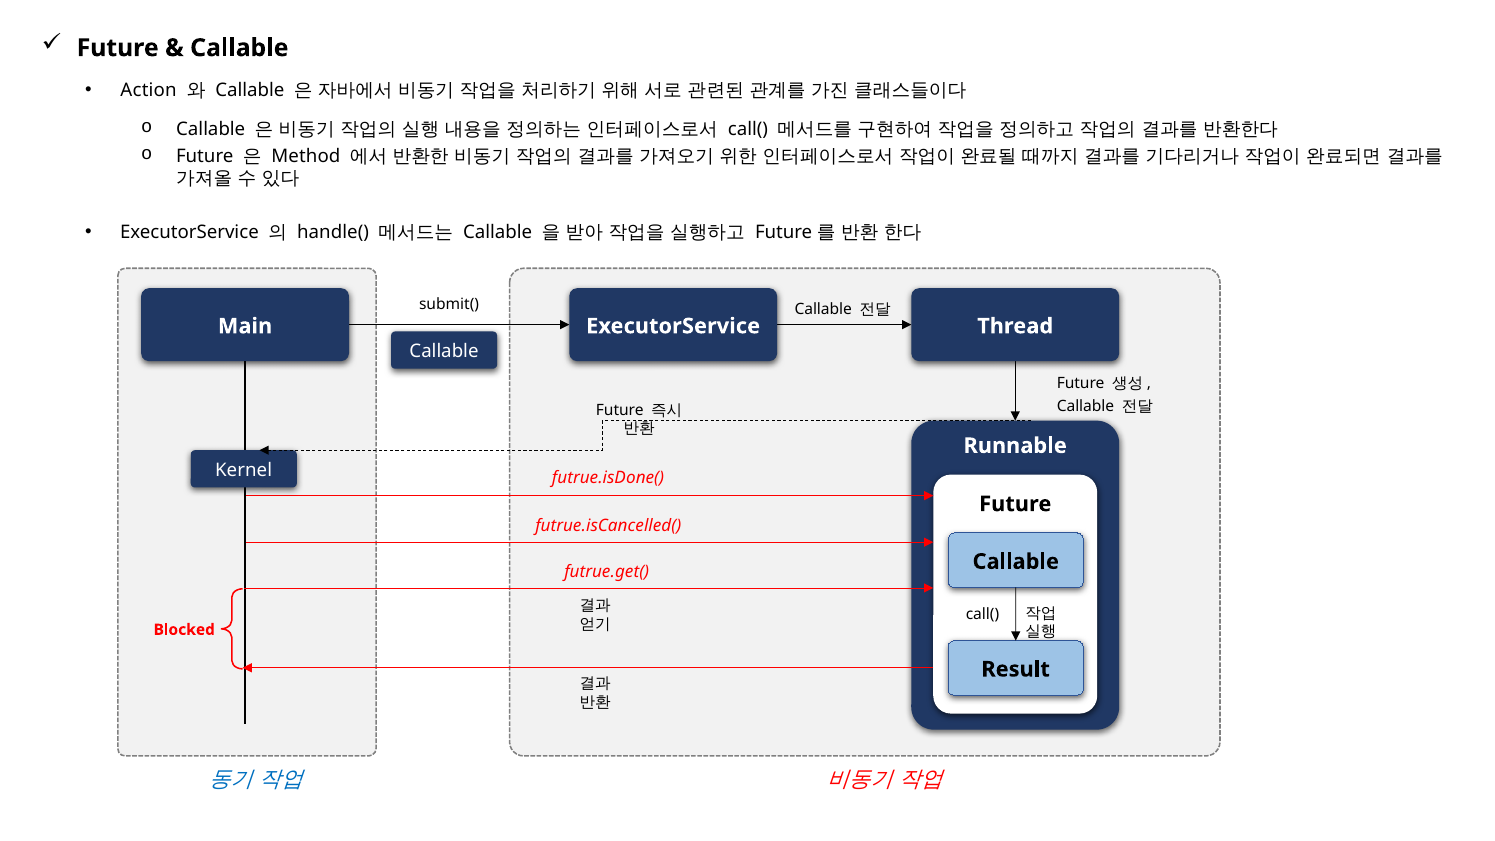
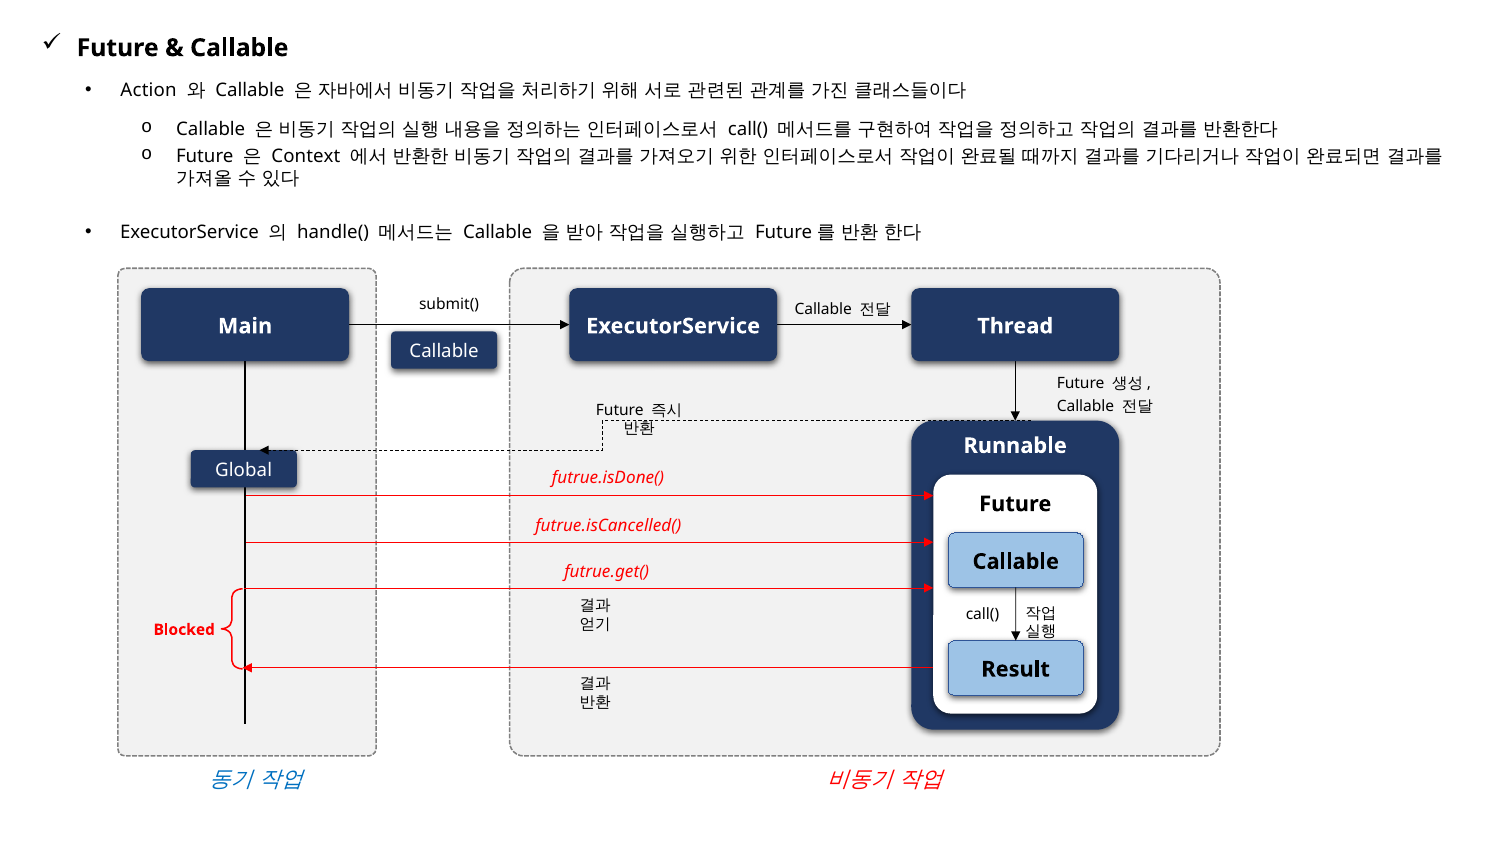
Method: Method -> Context
Kernel: Kernel -> Global
